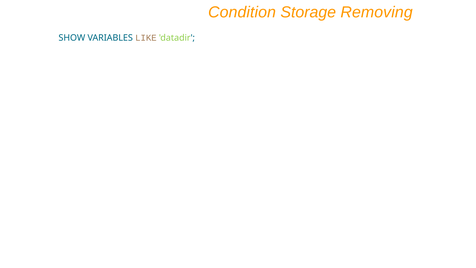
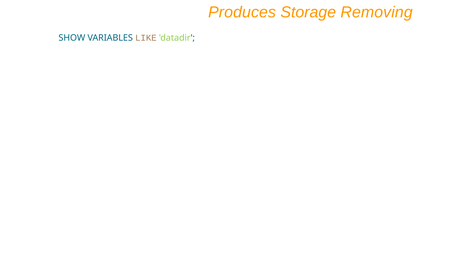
Condition: Condition -> Produces
